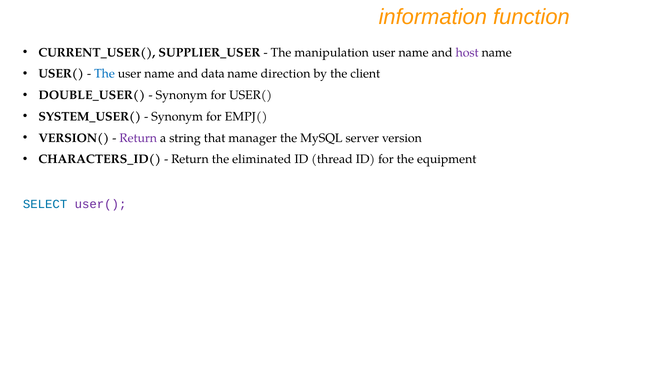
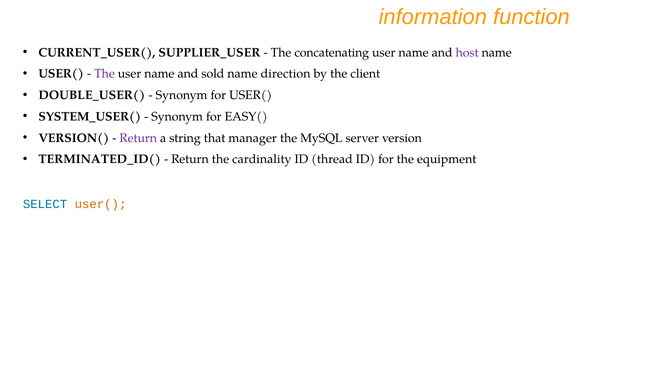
manipulation: manipulation -> concatenating
The at (104, 74) colour: blue -> purple
data: data -> sold
EMPJ(: EMPJ( -> EASY(
CHARACTERS_ID(: CHARACTERS_ID( -> TERMINATED_ID(
eliminated: eliminated -> cardinality
user( at (101, 204) colour: purple -> orange
